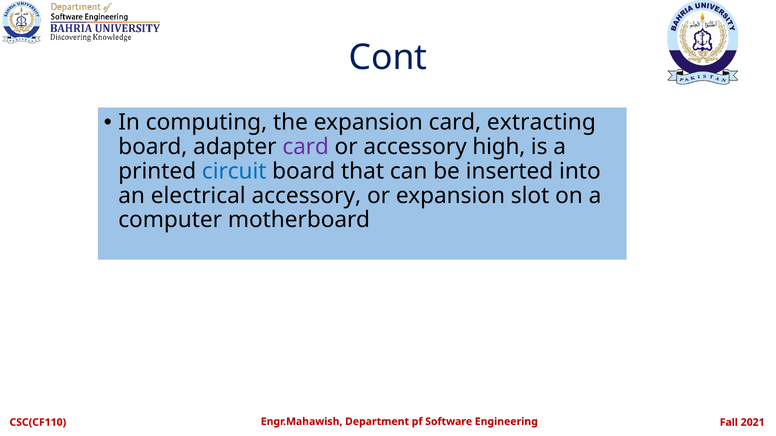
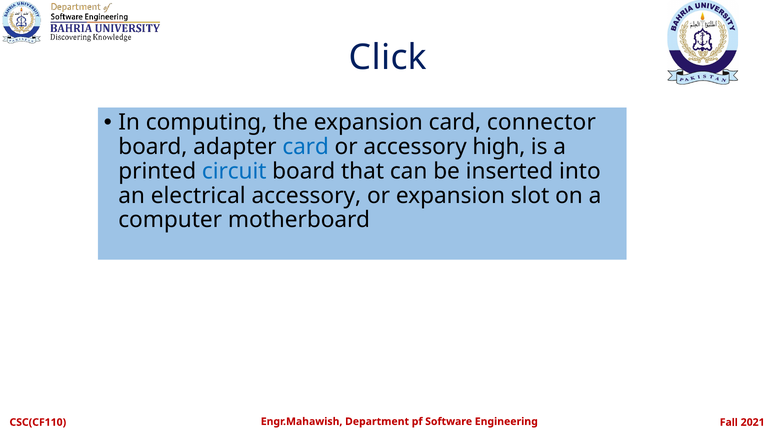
Cont: Cont -> Click
extracting: extracting -> connector
card at (306, 147) colour: purple -> blue
